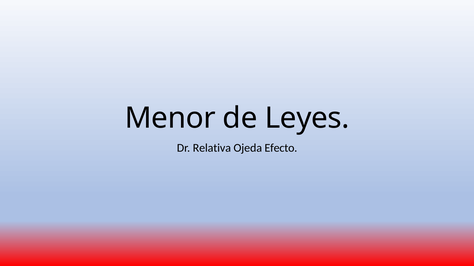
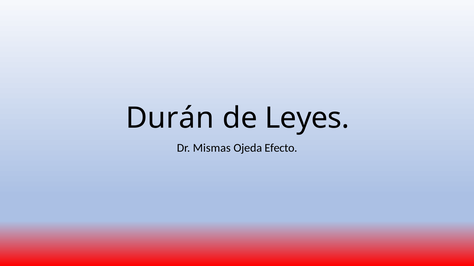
Menor: Menor -> Durán
Relativa: Relativa -> Mismas
